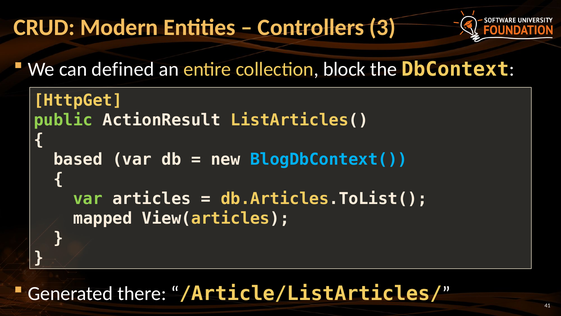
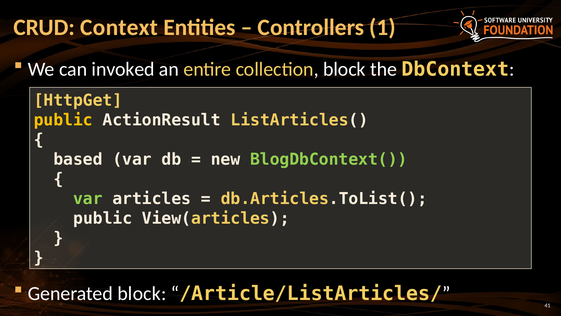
Modern: Modern -> Context
3: 3 -> 1
defined: defined -> invoked
public at (63, 120) colour: light green -> yellow
BlogDbContext( colour: light blue -> light green
mapped at (103, 218): mapped -> public
Generated there: there -> block
